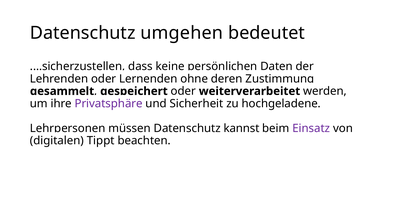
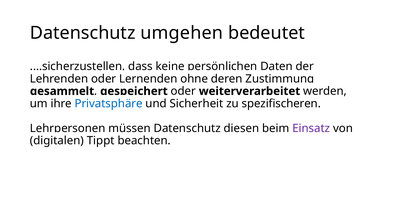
Privatsphäre colour: purple -> blue
hochgeladene: hochgeladene -> spezifischeren
kannst: kannst -> diesen
